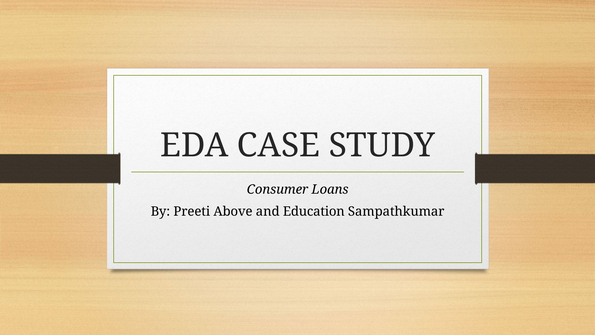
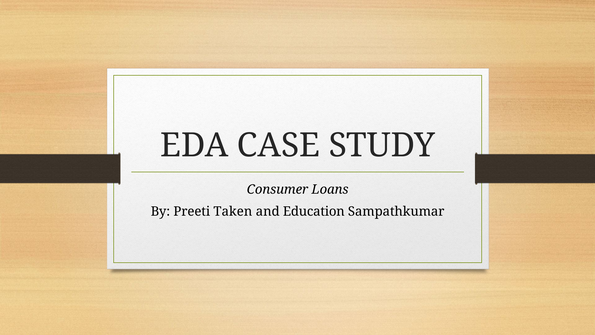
Above: Above -> Taken
